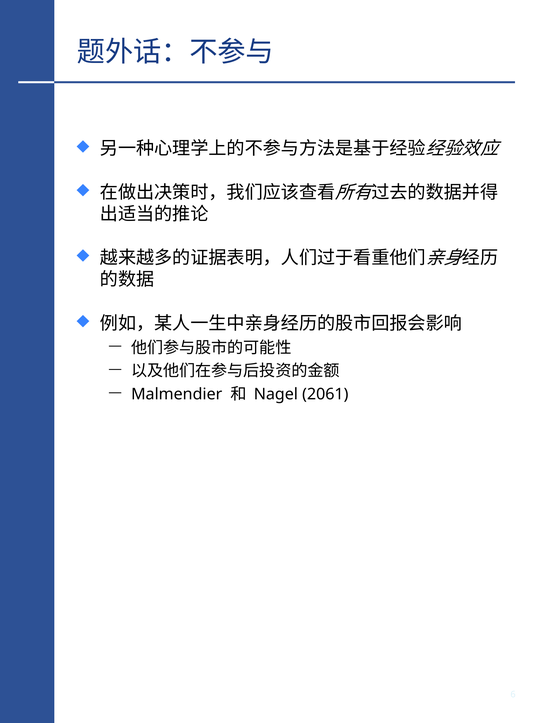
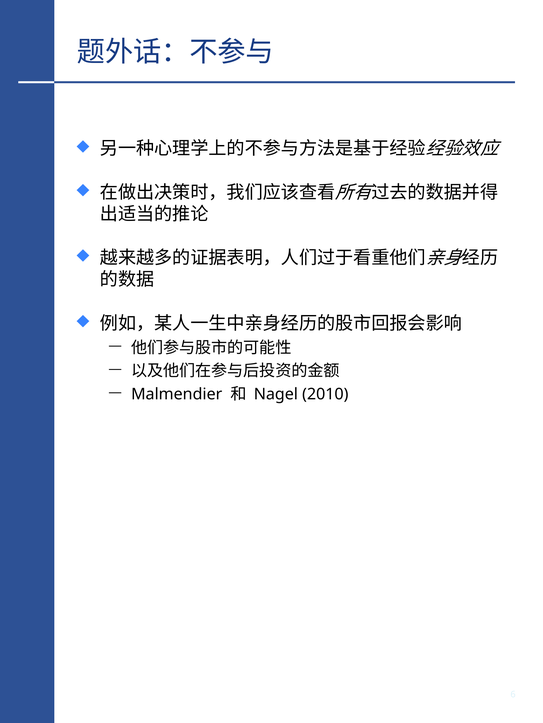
2061: 2061 -> 2010
